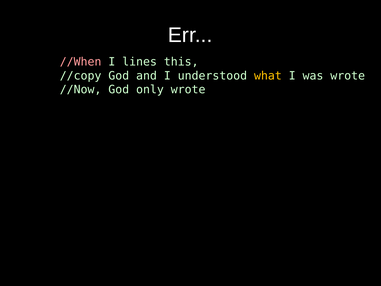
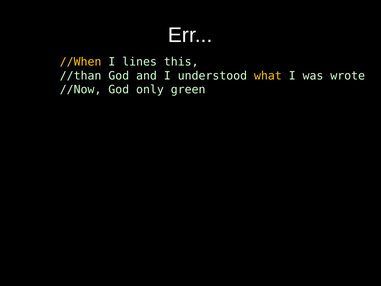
//When colour: pink -> yellow
//copy: //copy -> //than
only wrote: wrote -> green
